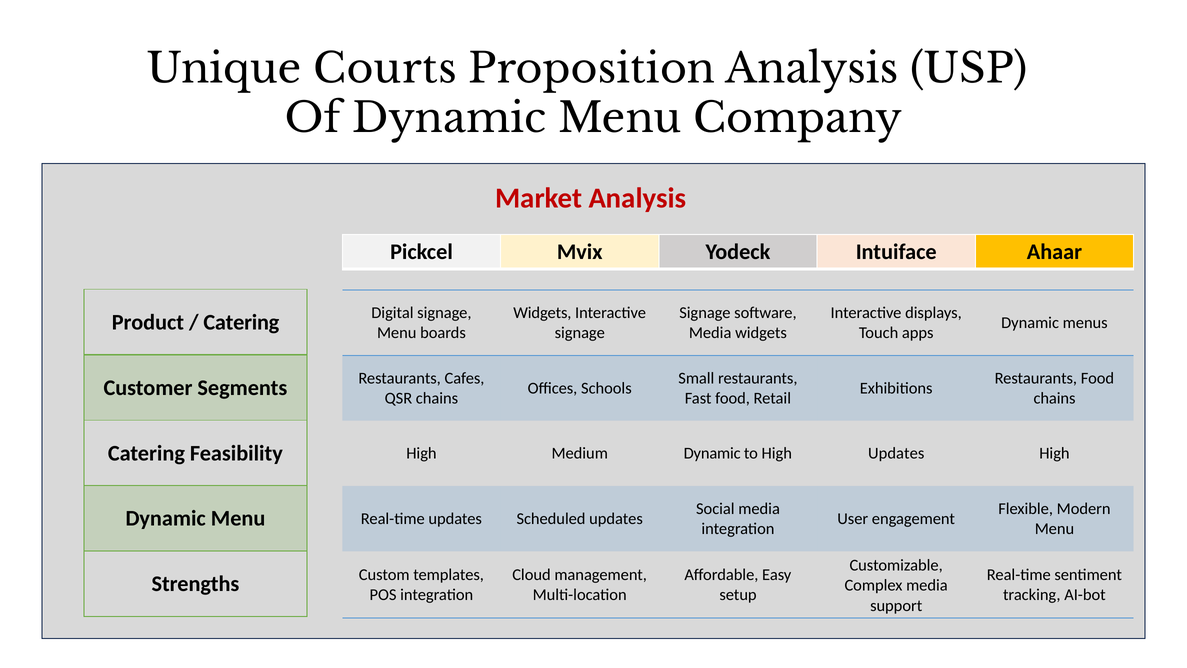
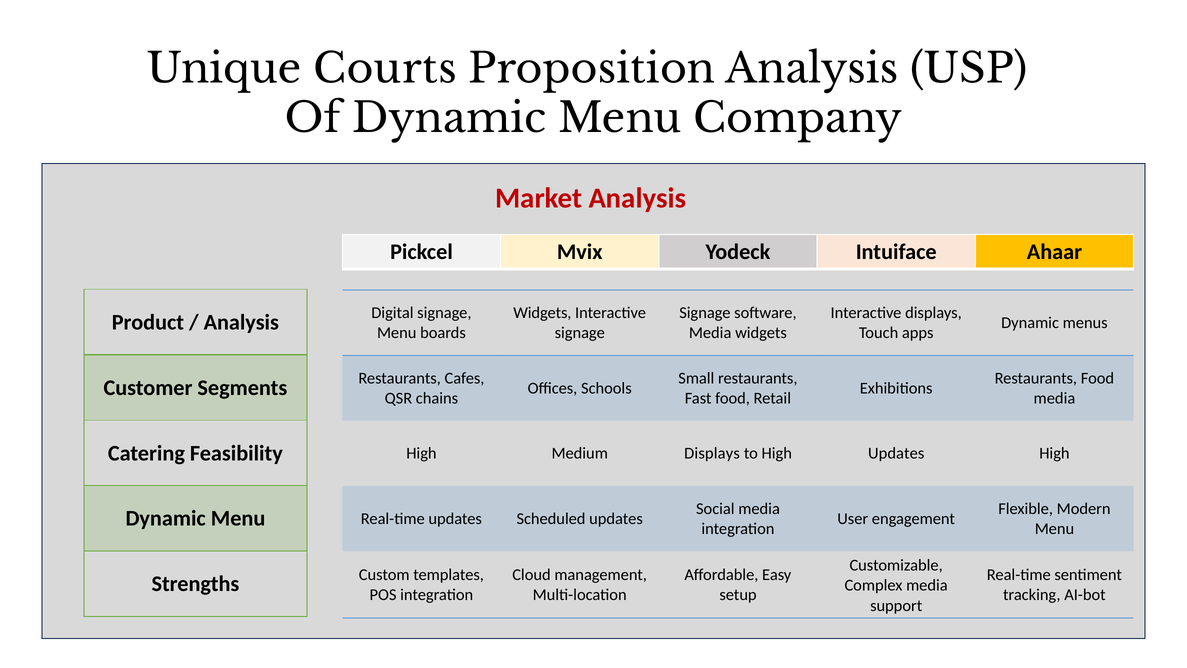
Catering at (241, 322): Catering -> Analysis
chains at (1055, 398): chains -> media
Medium Dynamic: Dynamic -> Displays
